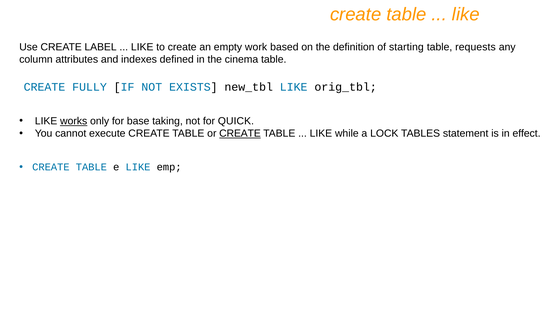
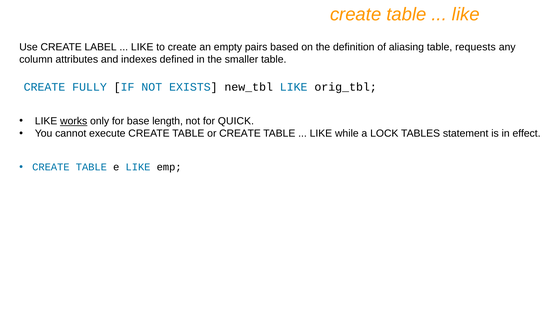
work: work -> pairs
starting: starting -> aliasing
cinema: cinema -> smaller
taking: taking -> length
CREATE at (240, 134) underline: present -> none
